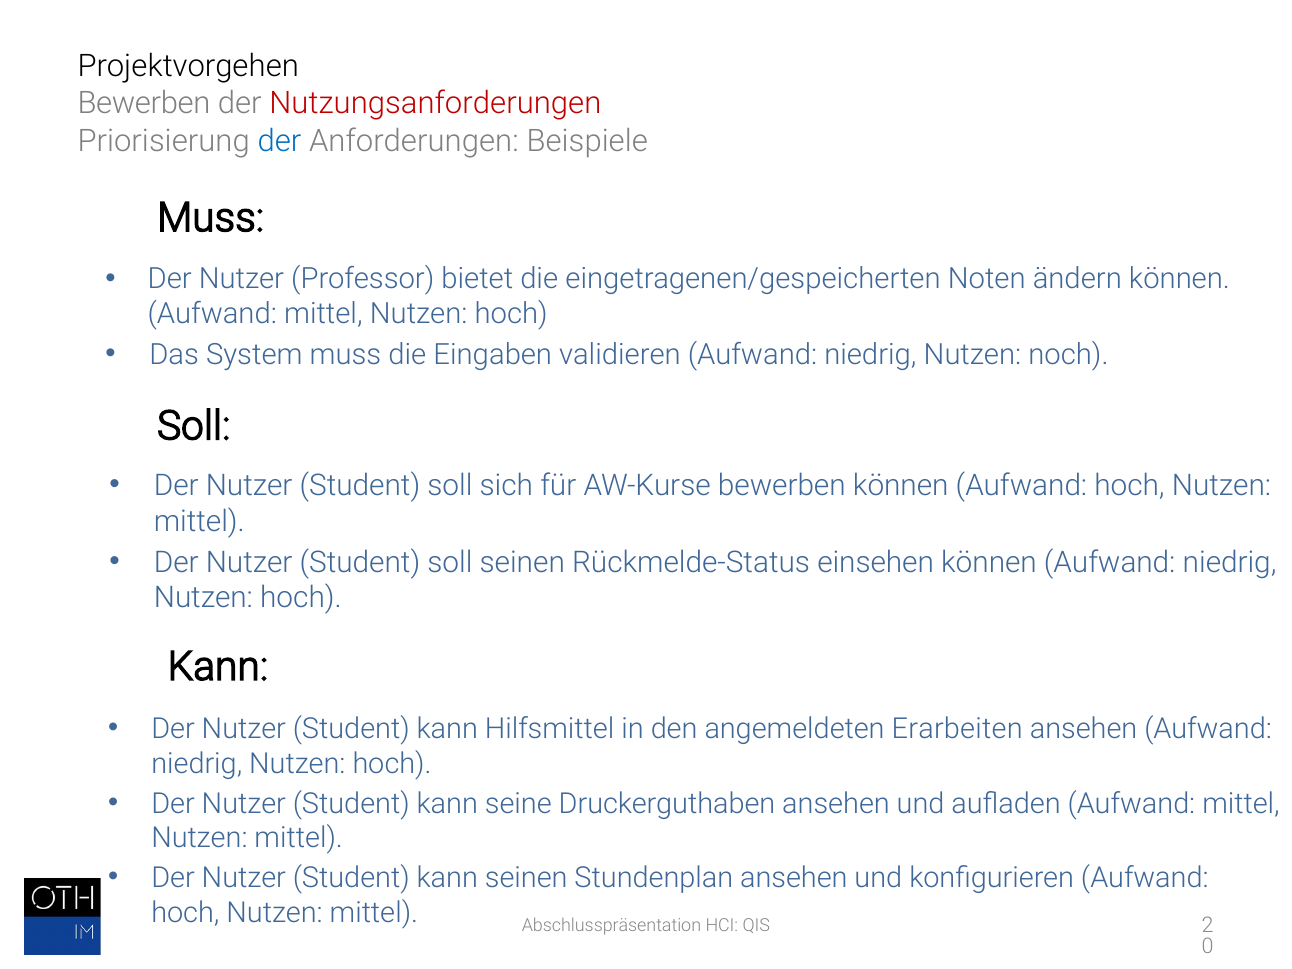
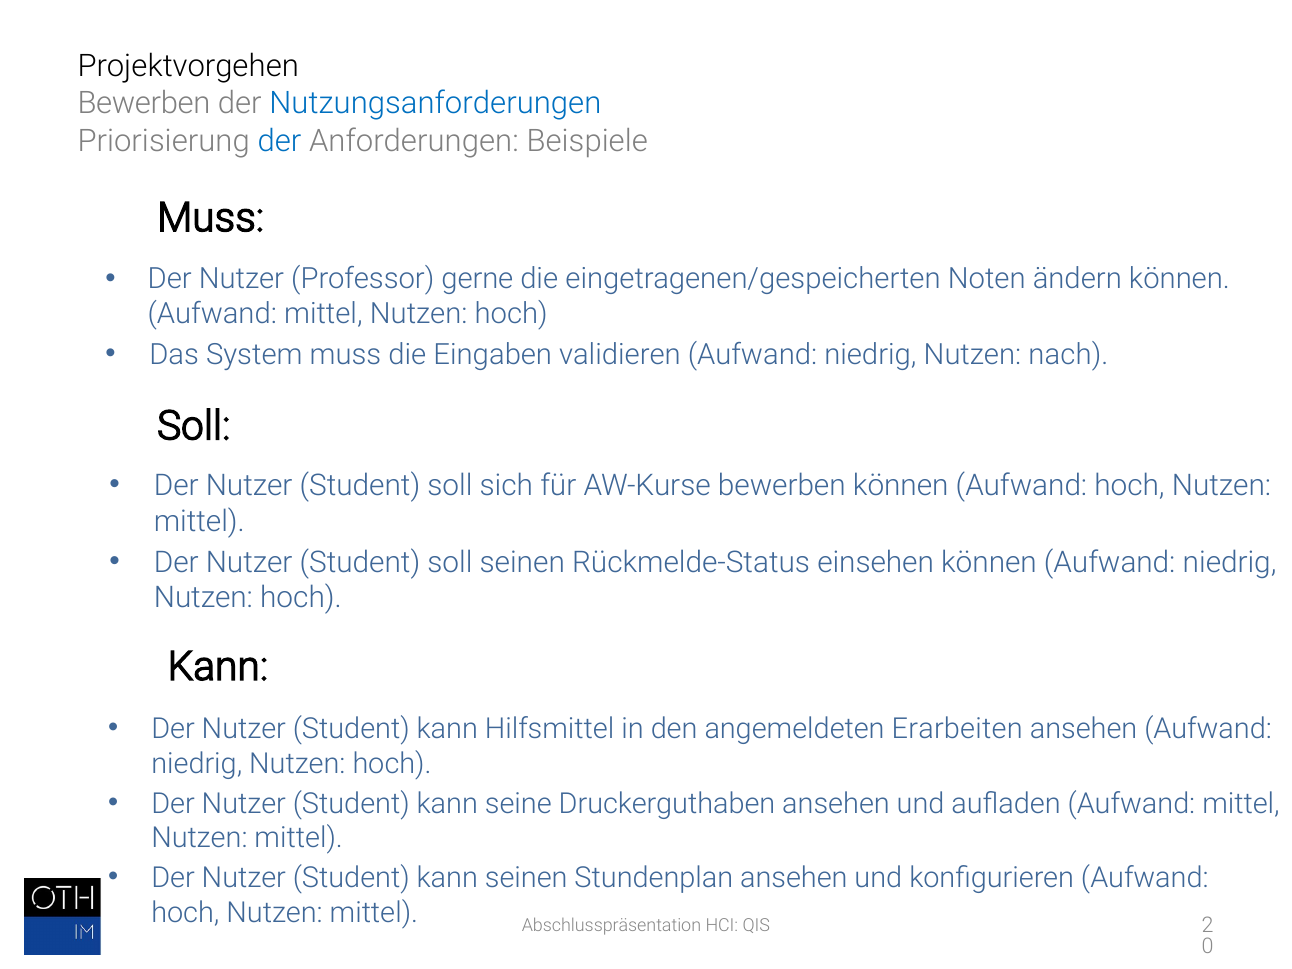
Nutzungsanforderungen colour: red -> blue
bietet: bietet -> gerne
noch: noch -> nach
